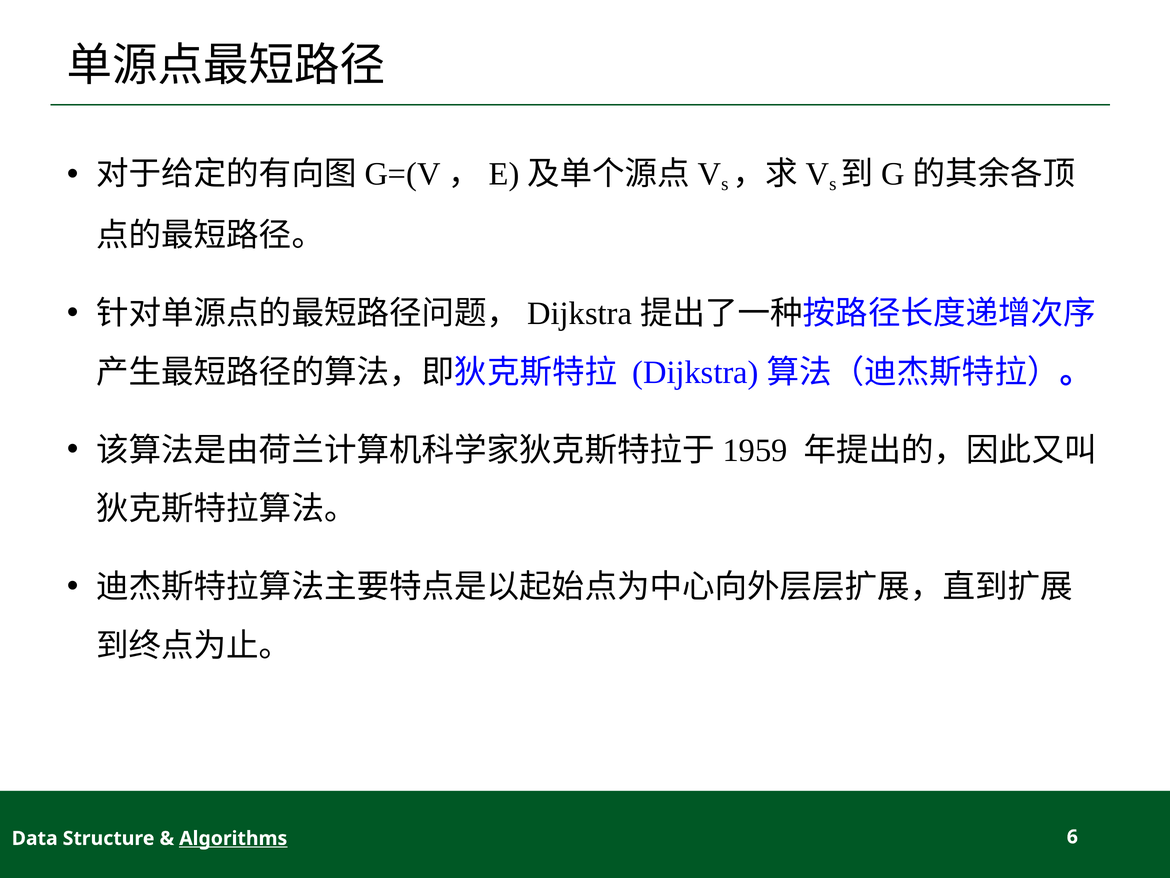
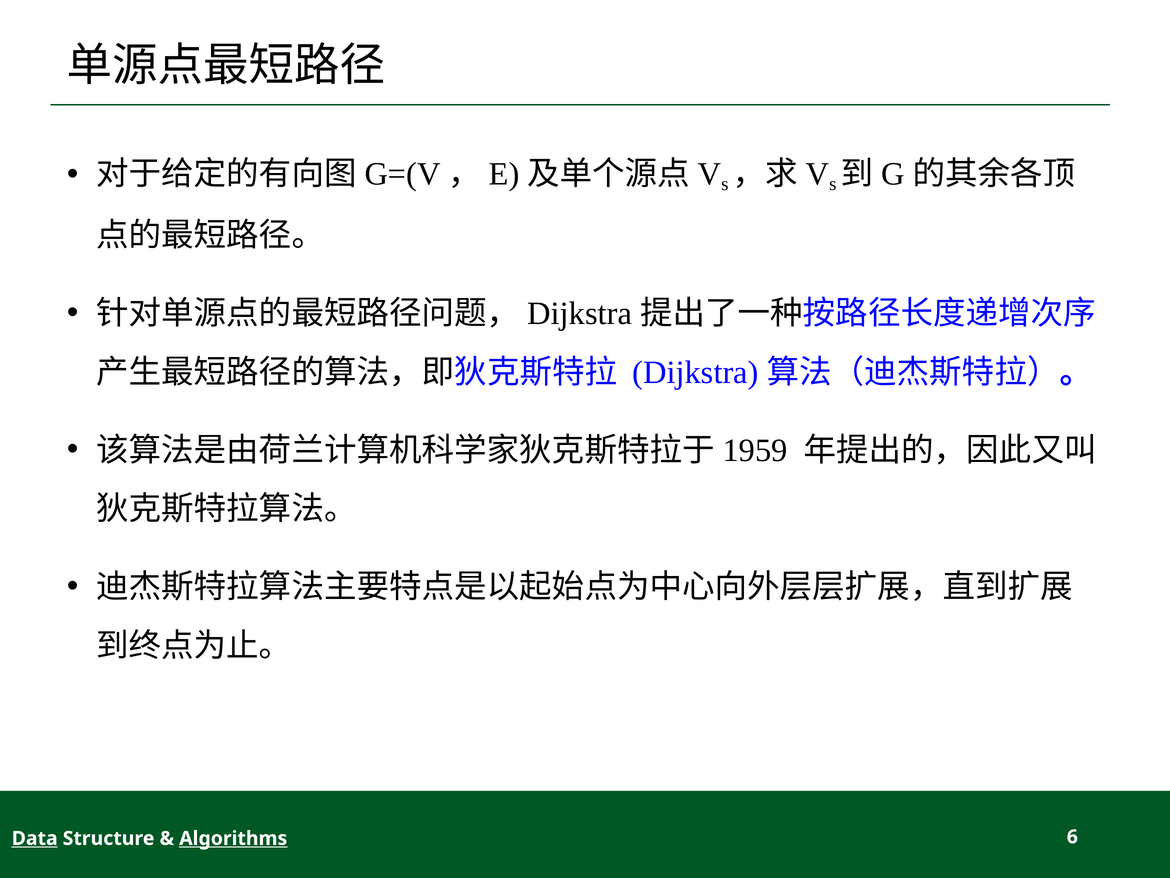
Data underline: none -> present
